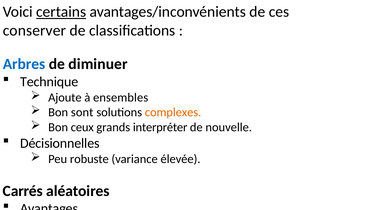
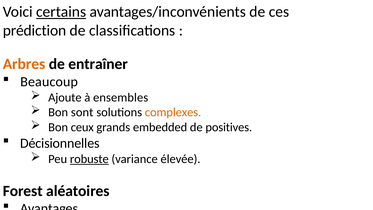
conserver: conserver -> prédiction
Arbres colour: blue -> orange
de diminuer: diminuer -> entraîner
Technique: Technique -> Beaucoup
grands interpréter: interpréter -> embedded
nouvelle: nouvelle -> positives
robuste at (89, 159) underline: none -> present
Carrés: Carrés -> Forest
